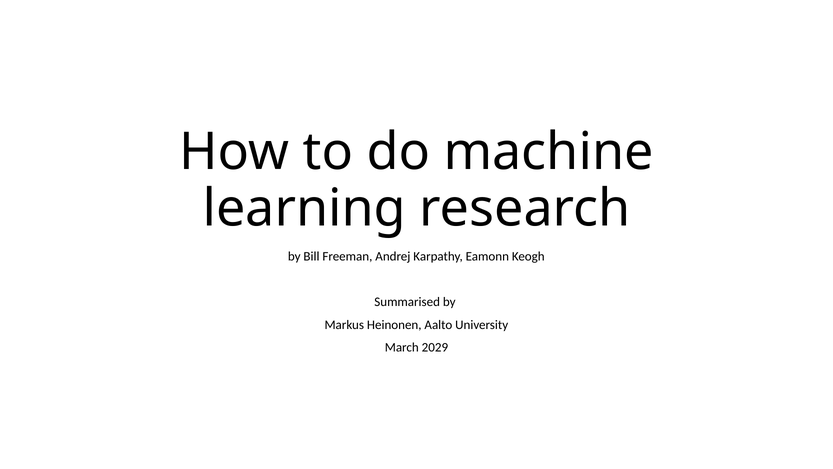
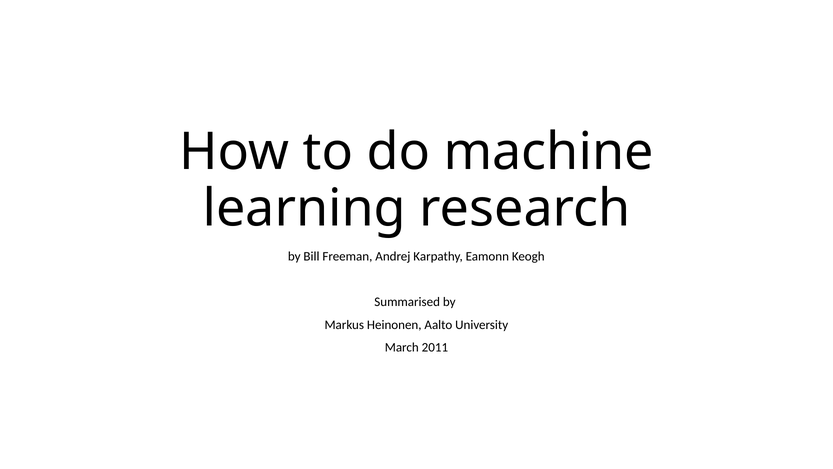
2029: 2029 -> 2011
